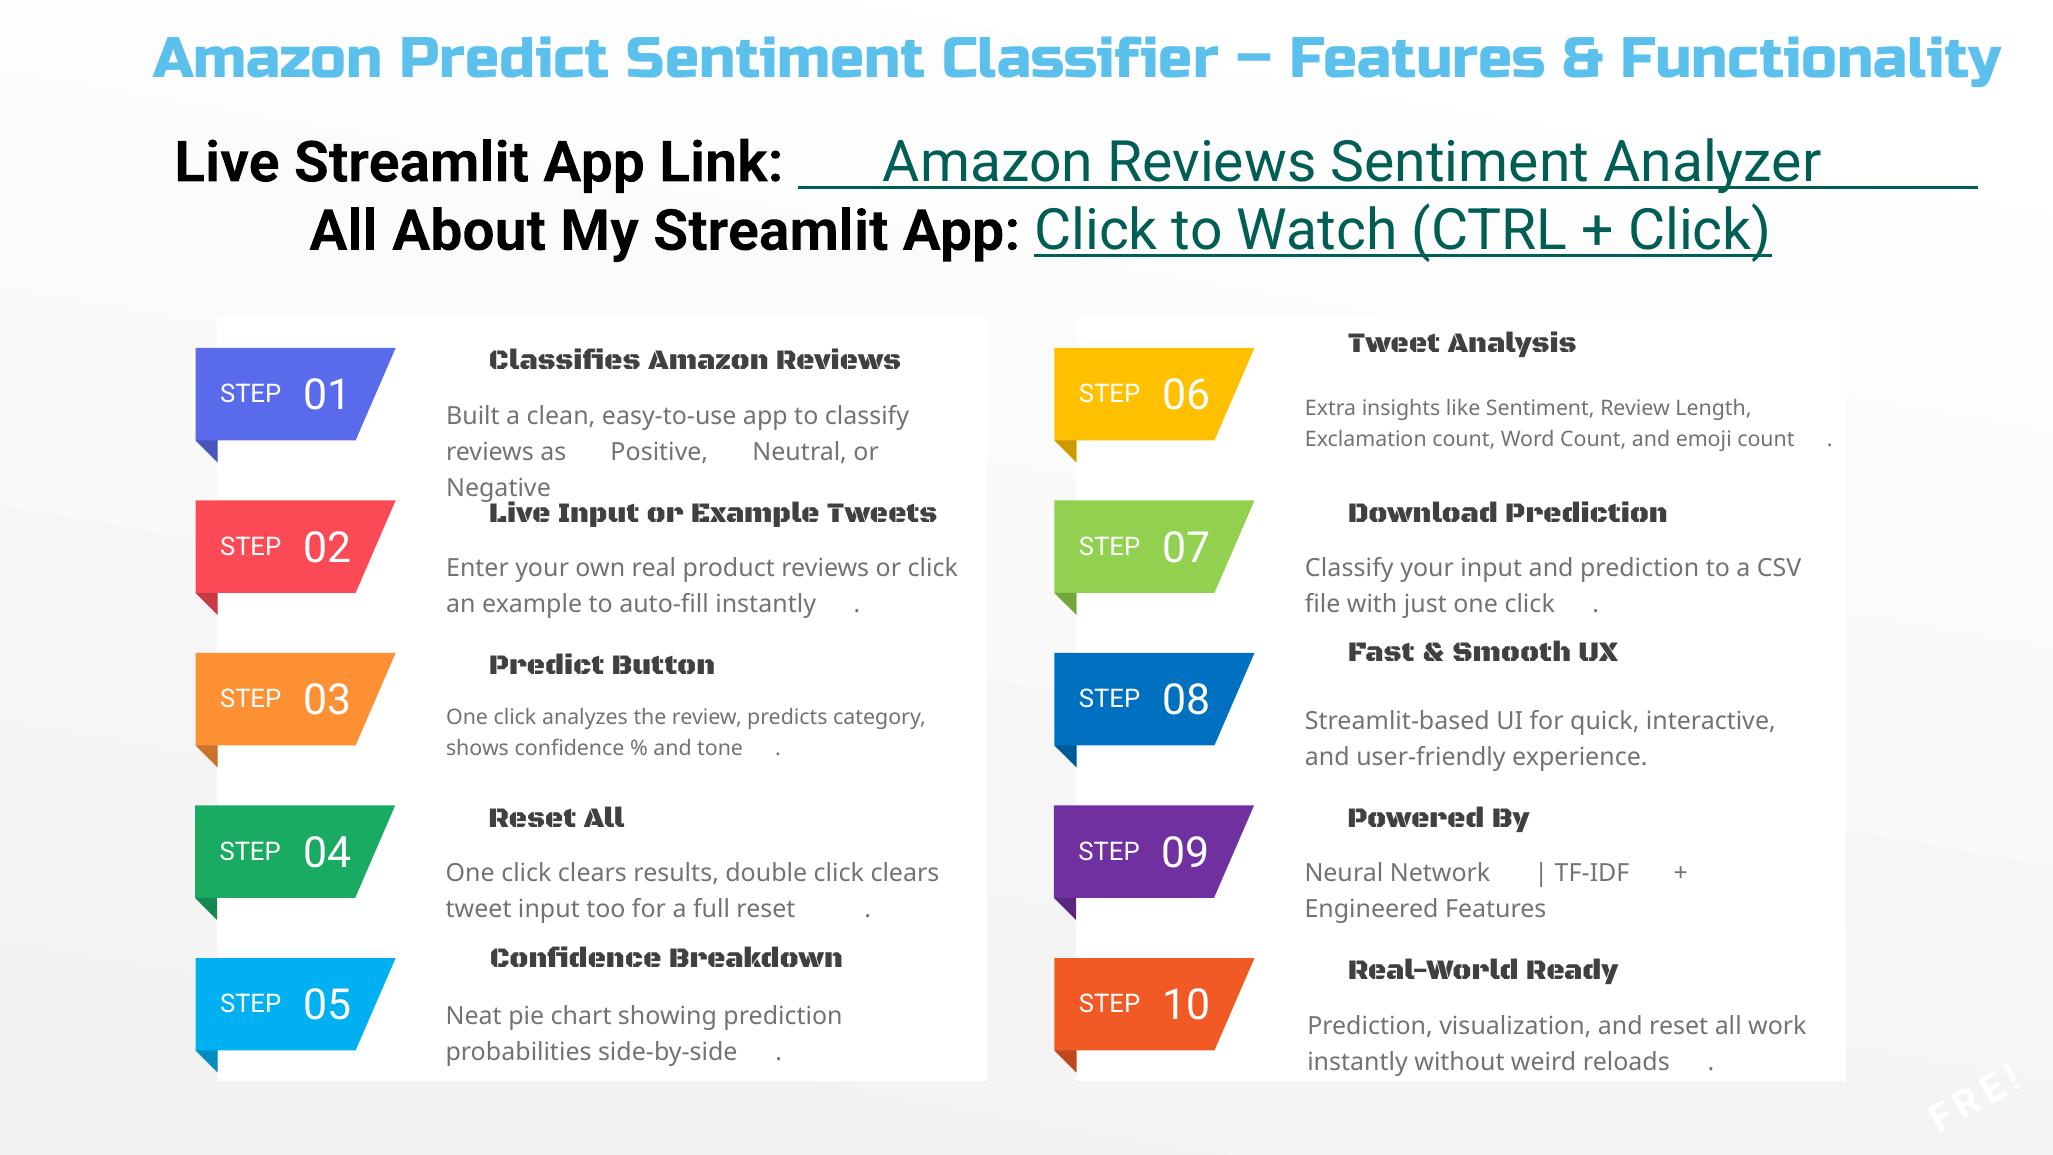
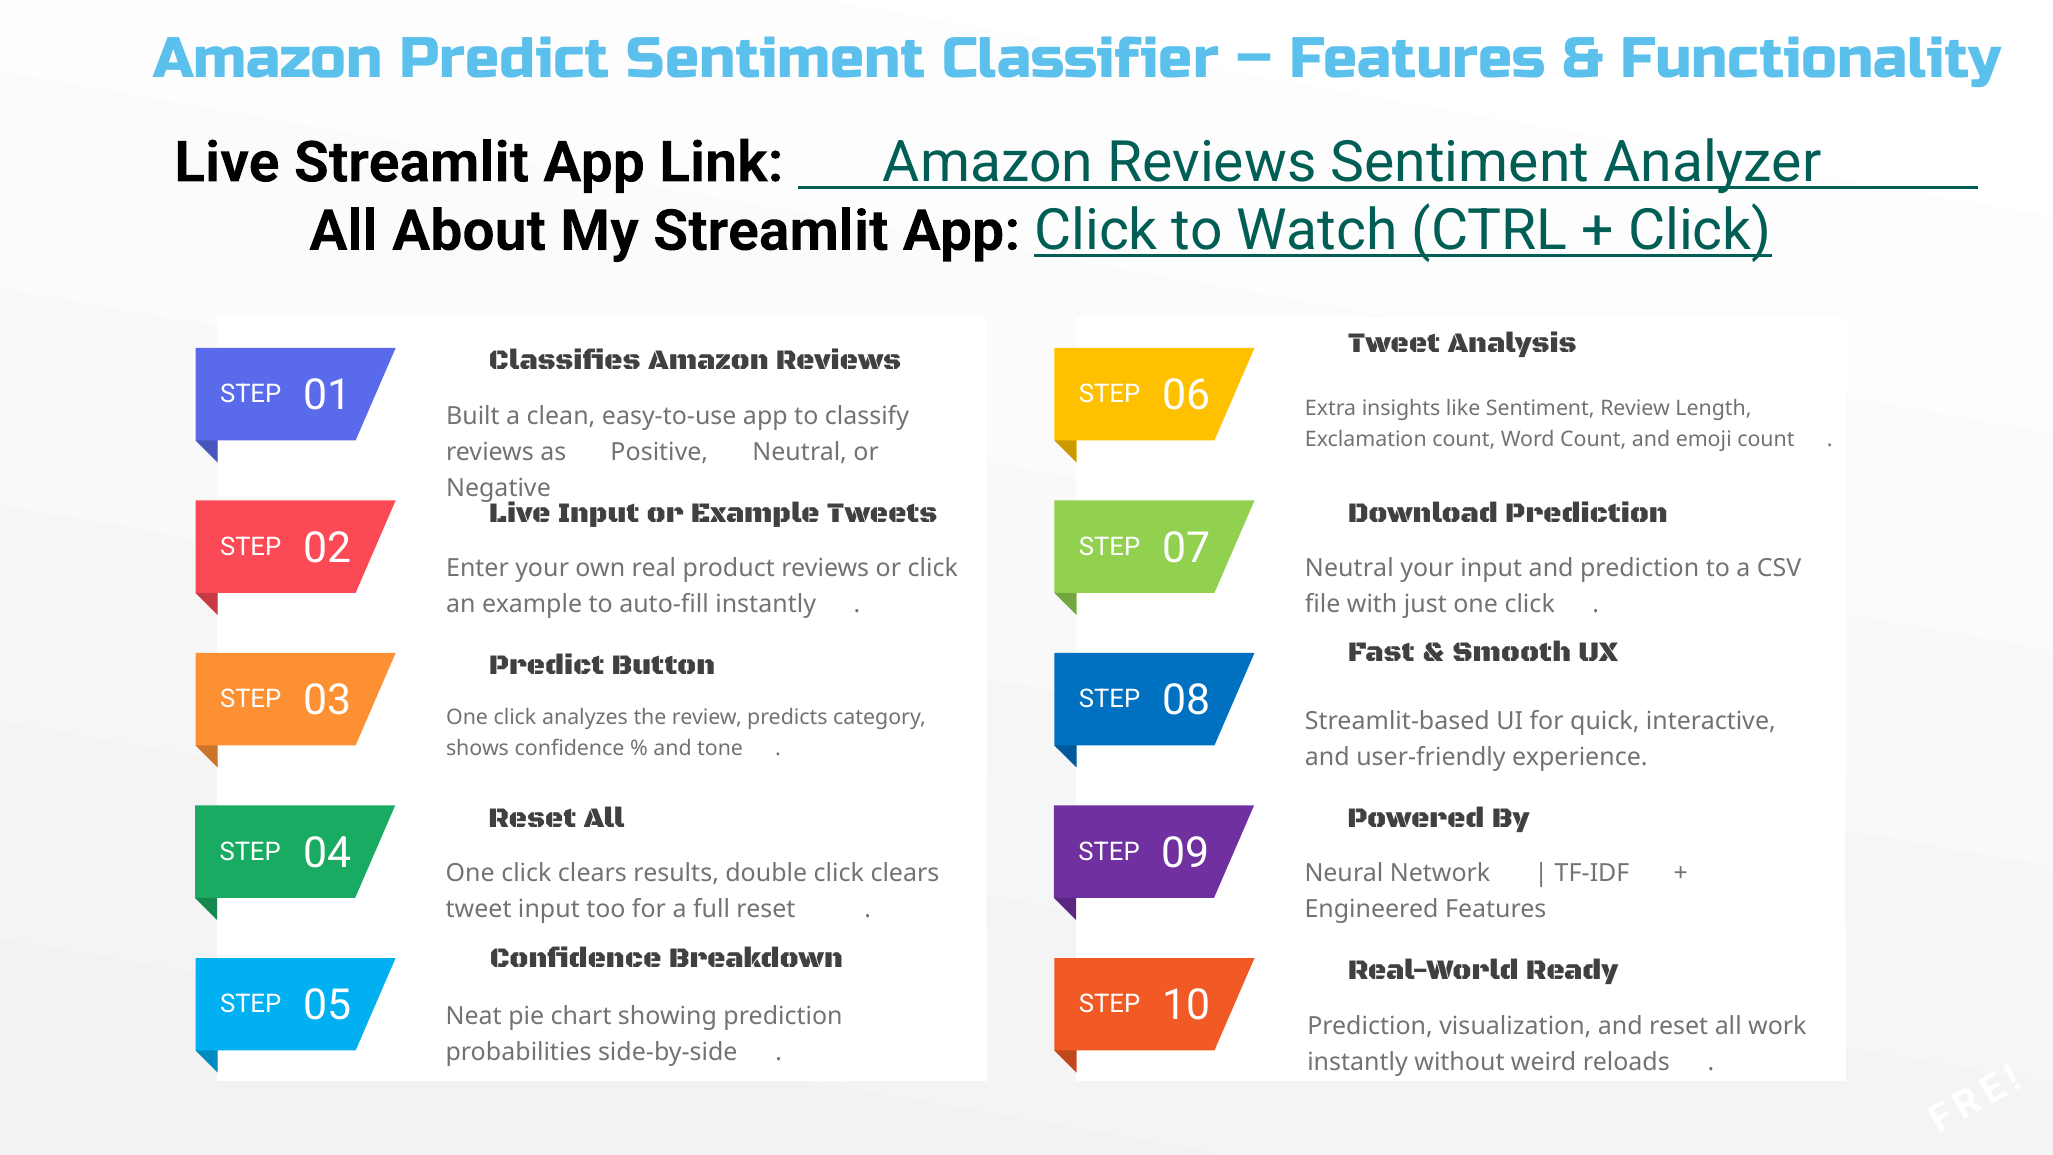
Classify at (1349, 568): Classify -> Neutral
